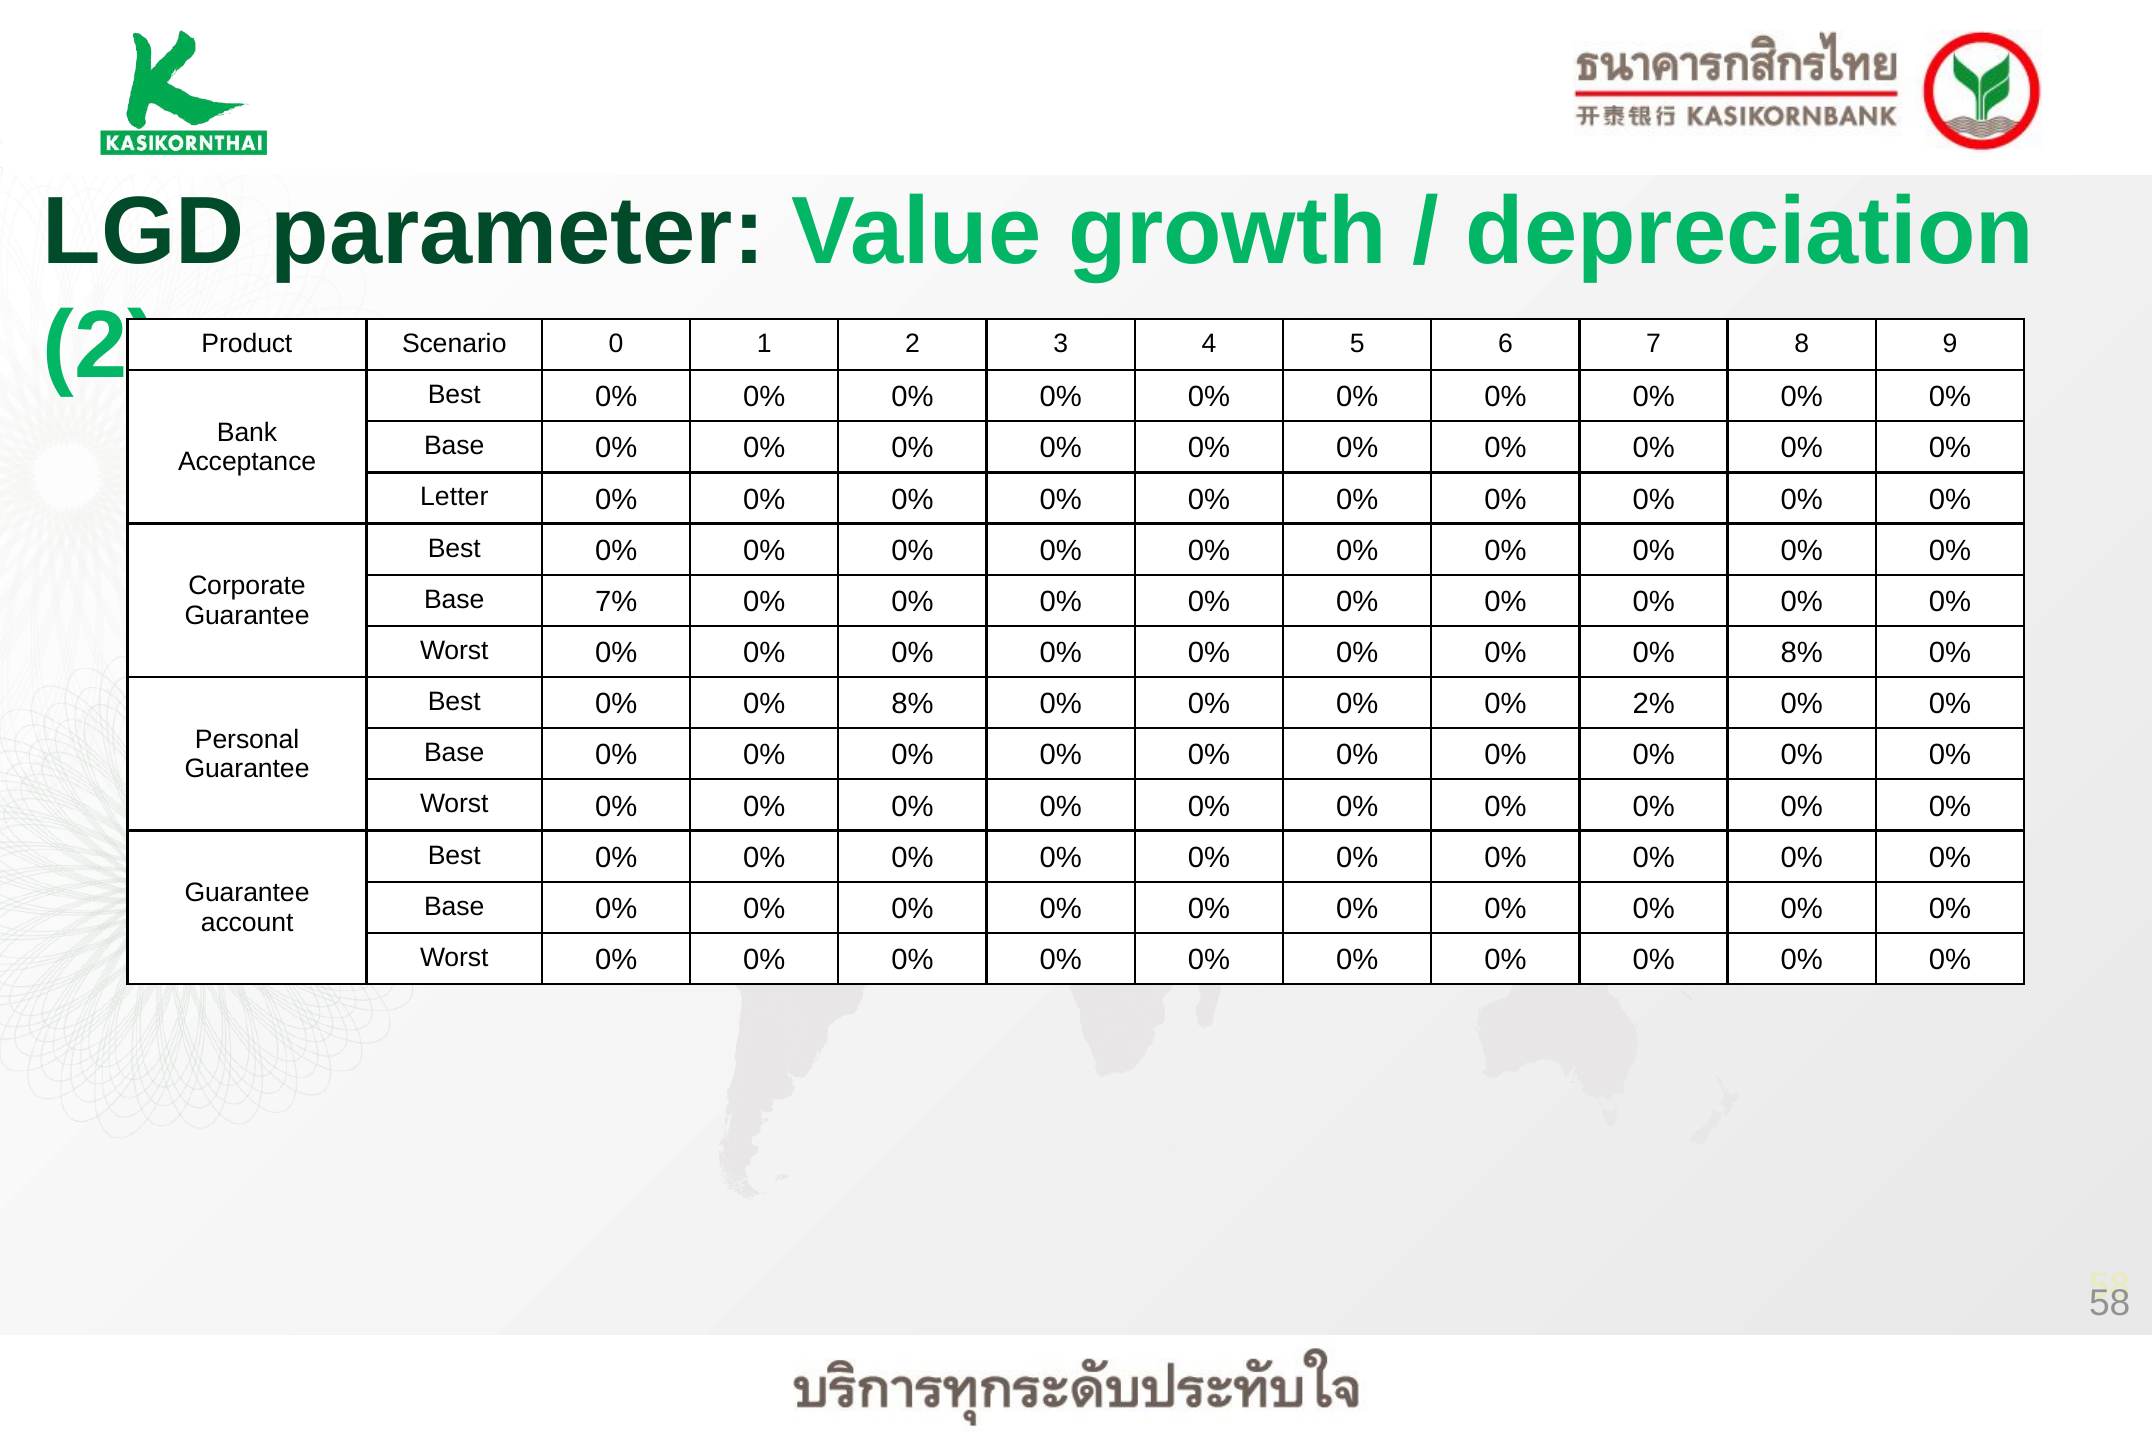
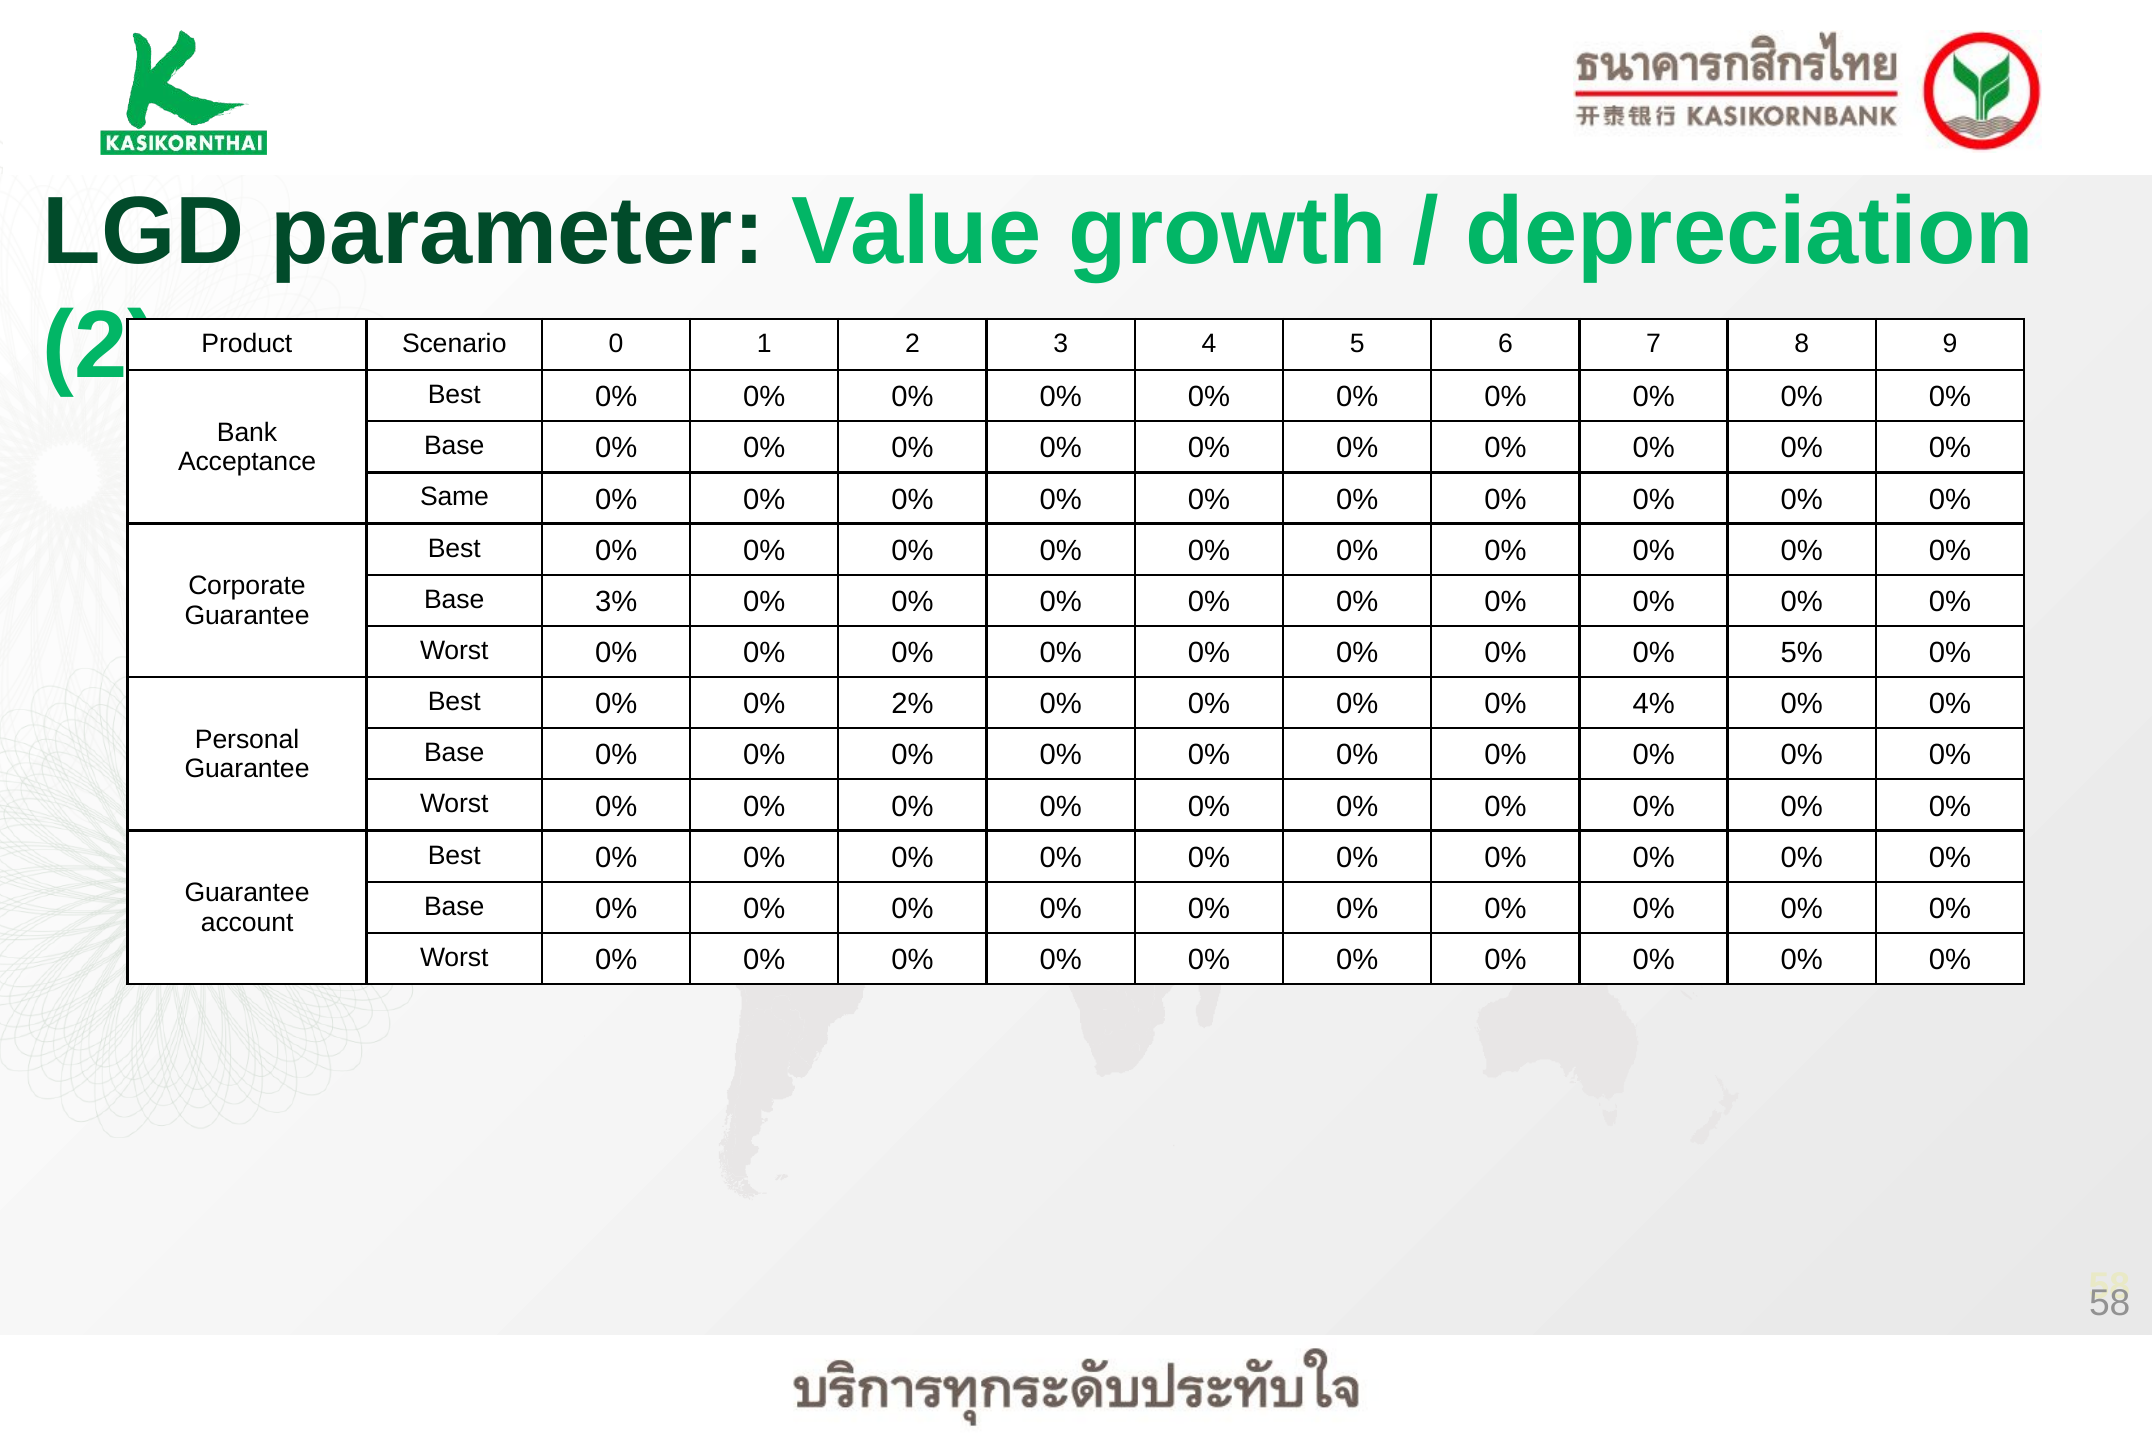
Letter: Letter -> Same
7%: 7% -> 3%
0% 0% 0% 8%: 8% -> 5%
Best 0% 0% 8%: 8% -> 2%
2%: 2% -> 4%
